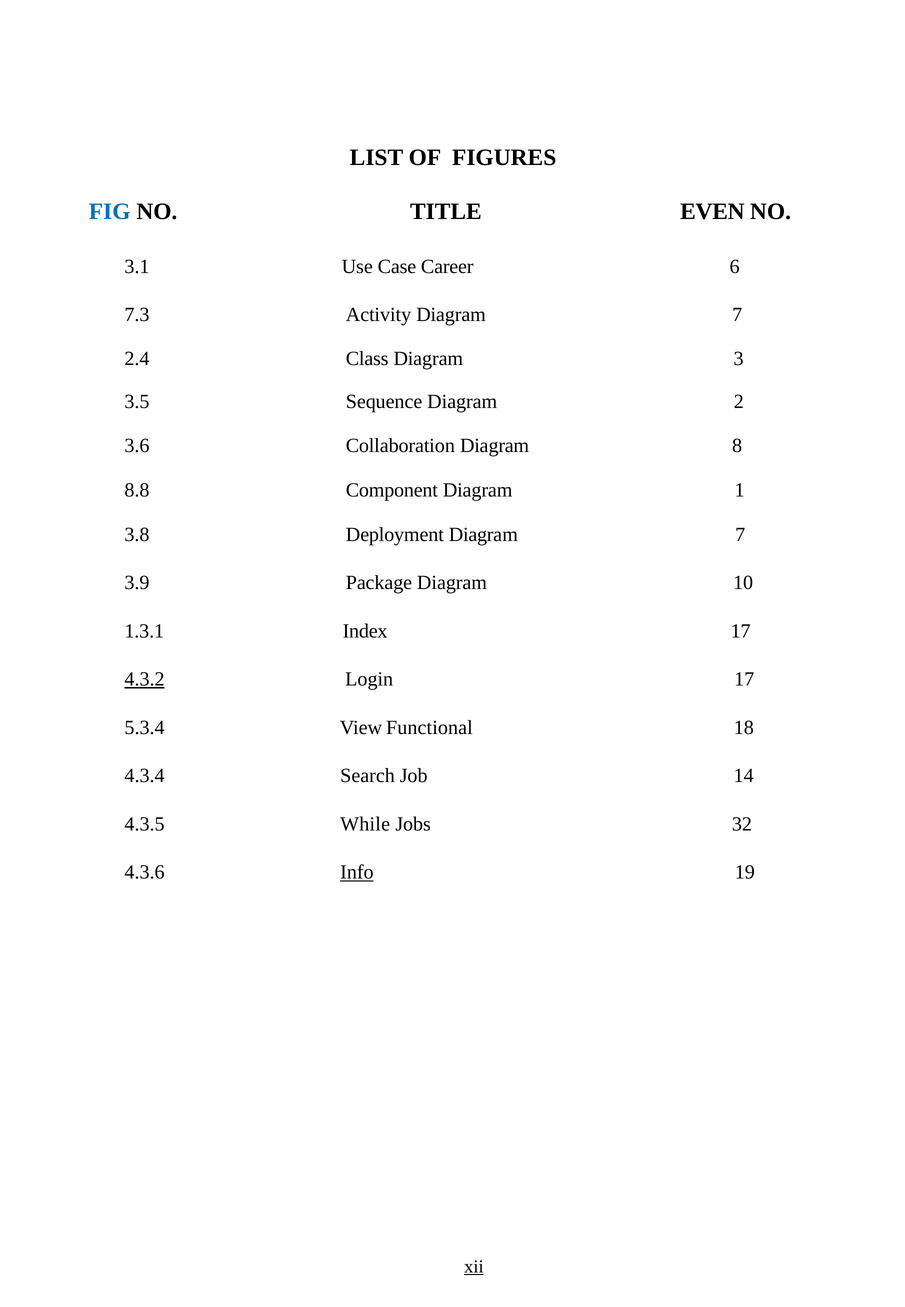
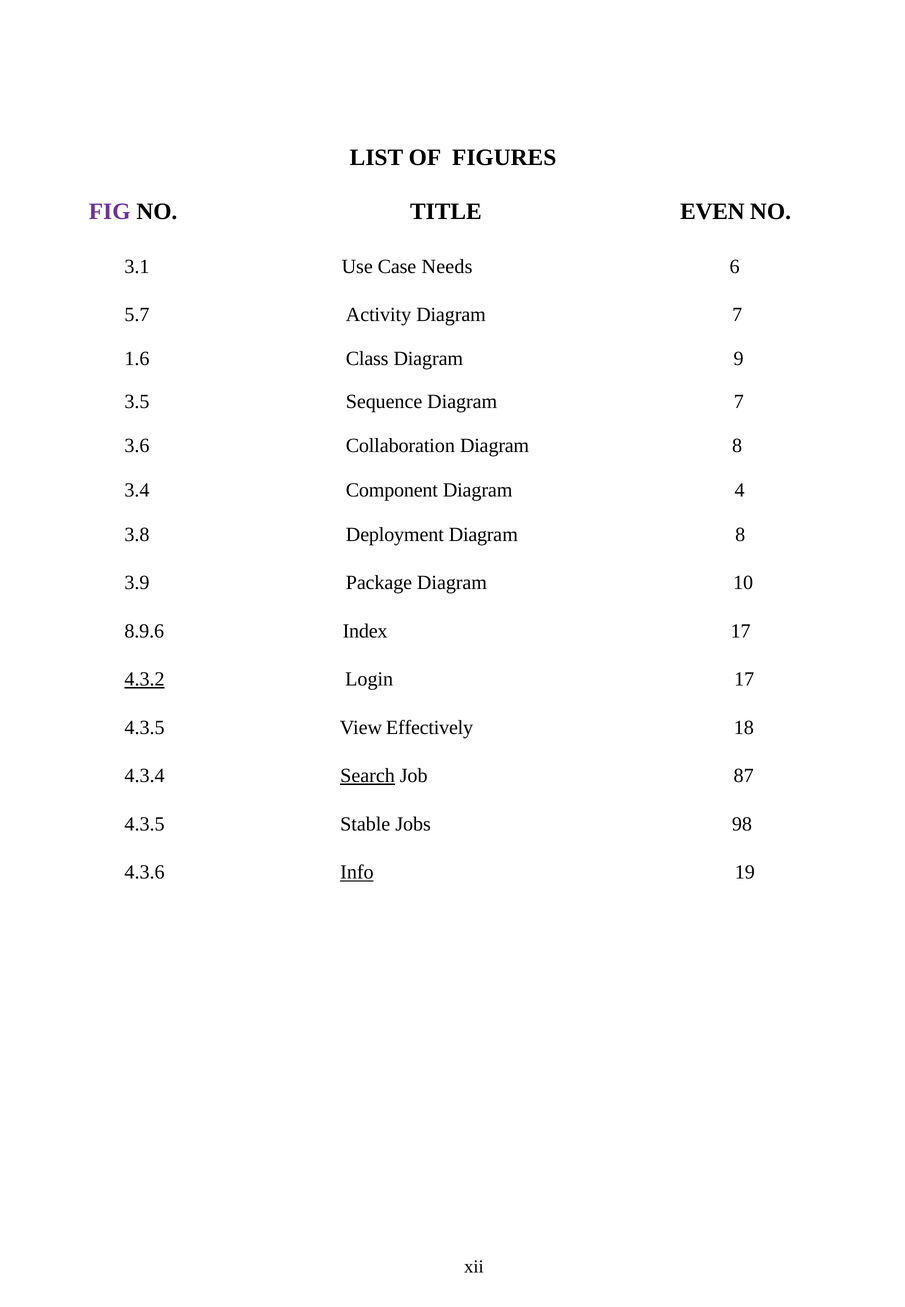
FIG colour: blue -> purple
Career: Career -> Needs
7.3: 7.3 -> 5.7
2.4: 2.4 -> 1.6
3: 3 -> 9
Sequence Diagram 2: 2 -> 7
8.8: 8.8 -> 3.4
1: 1 -> 4
Deployment Diagram 7: 7 -> 8
1.3.1: 1.3.1 -> 8.9.6
5.3.4 at (145, 728): 5.3.4 -> 4.3.5
Functional: Functional -> Effectively
Search underline: none -> present
14: 14 -> 87
While: While -> Stable
32: 32 -> 98
xii underline: present -> none
